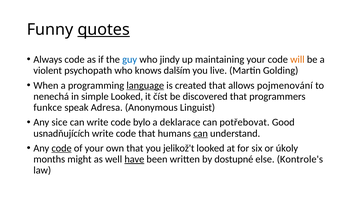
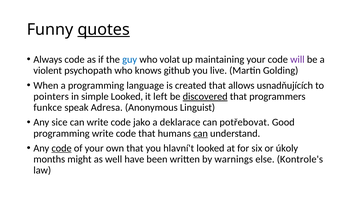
jindy: jindy -> volat
will colour: orange -> purple
dalším: dalším -> github
language underline: present -> none
pojmenování: pojmenování -> usnadňujících
nenechá: nenechá -> pointers
číst: číst -> left
discovered underline: none -> present
bylo: bylo -> jako
usnadňujících at (62, 133): usnadňujících -> programming
jelikož't: jelikož't -> hlavní't
have underline: present -> none
dostupné: dostupné -> warnings
